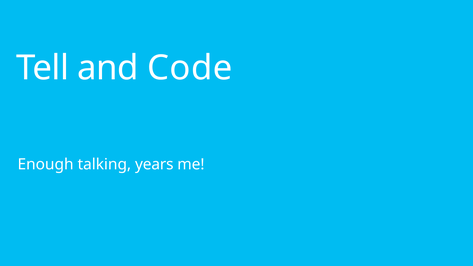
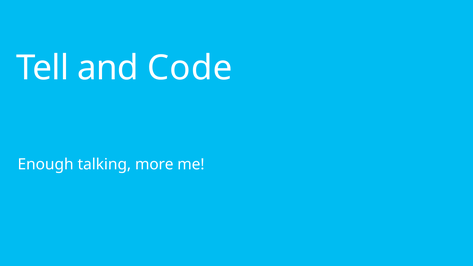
years: years -> more
